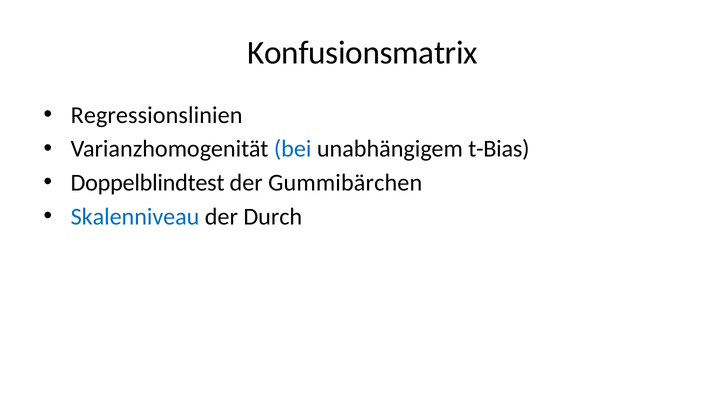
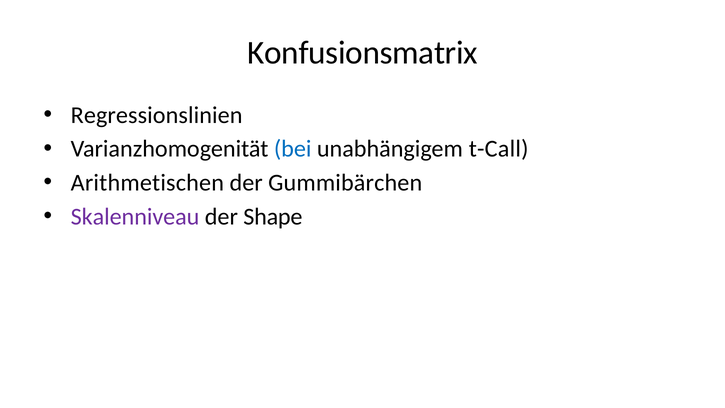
t-Bias: t-Bias -> t-Call
Doppelblindtest: Doppelblindtest -> Arithmetischen
Skalenniveau colour: blue -> purple
Durch: Durch -> Shape
